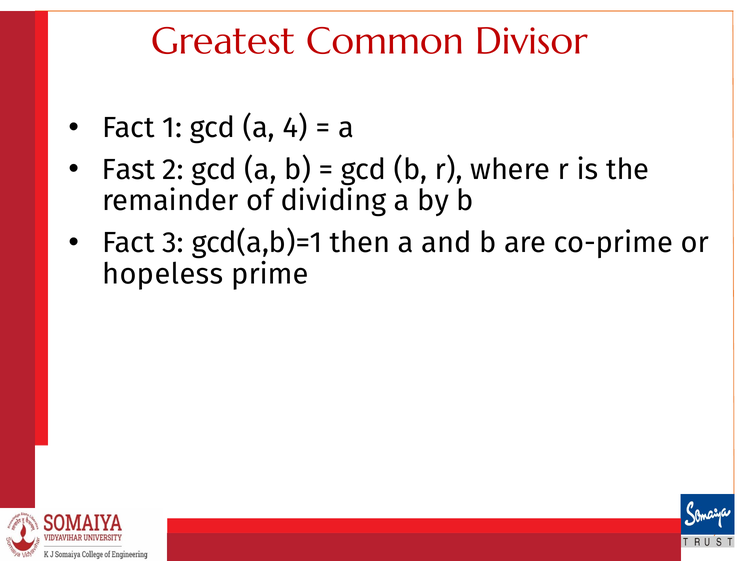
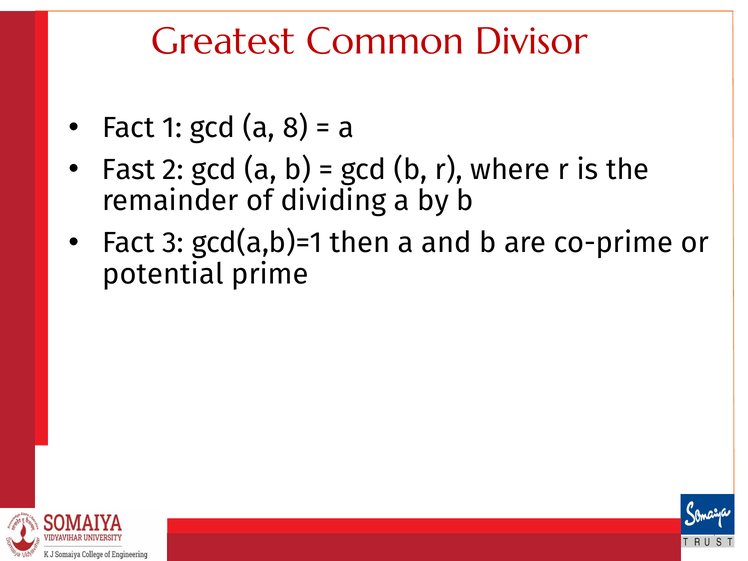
4: 4 -> 8
hopeless: hopeless -> potential
